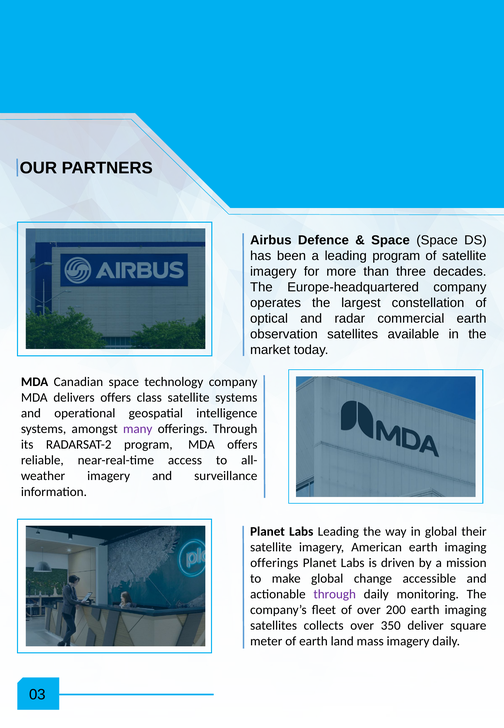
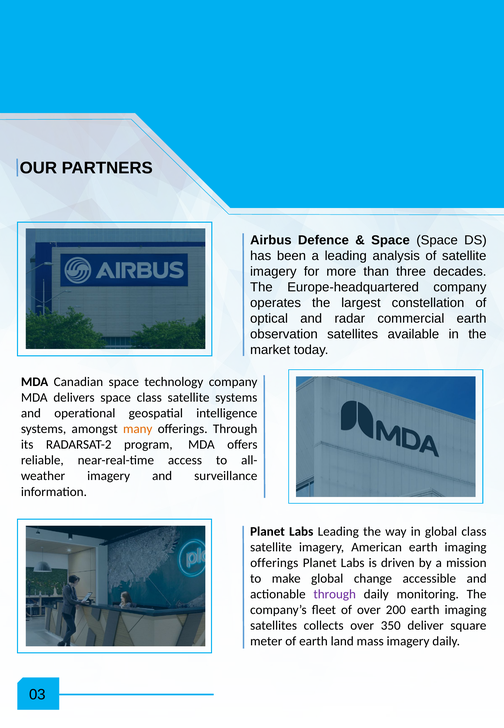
leading program: program -> analysis
delivers offers: offers -> space
many colour: purple -> orange
global their: their -> class
